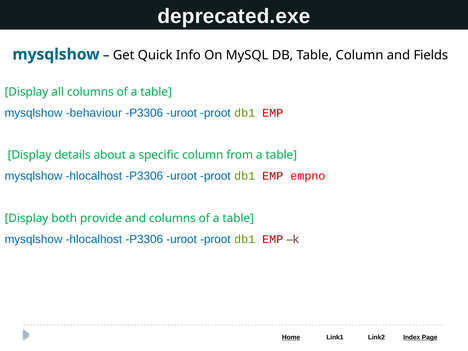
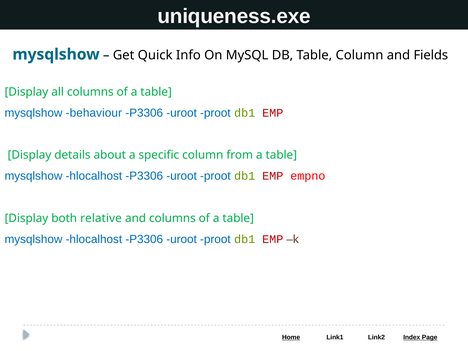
deprecated.exe: deprecated.exe -> uniqueness.exe
provide: provide -> relative
